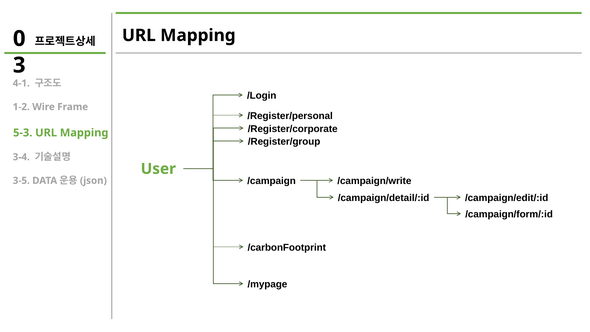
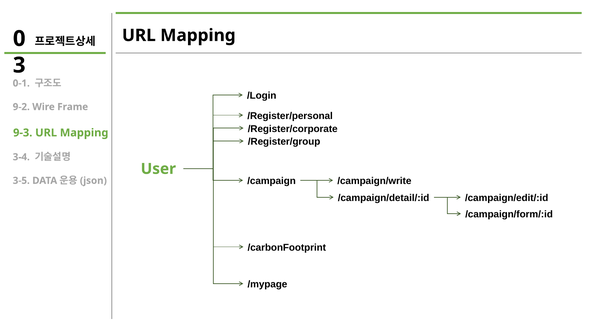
4-1: 4-1 -> 0-1
1-2: 1-2 -> 9-2
5-3: 5-3 -> 9-3
